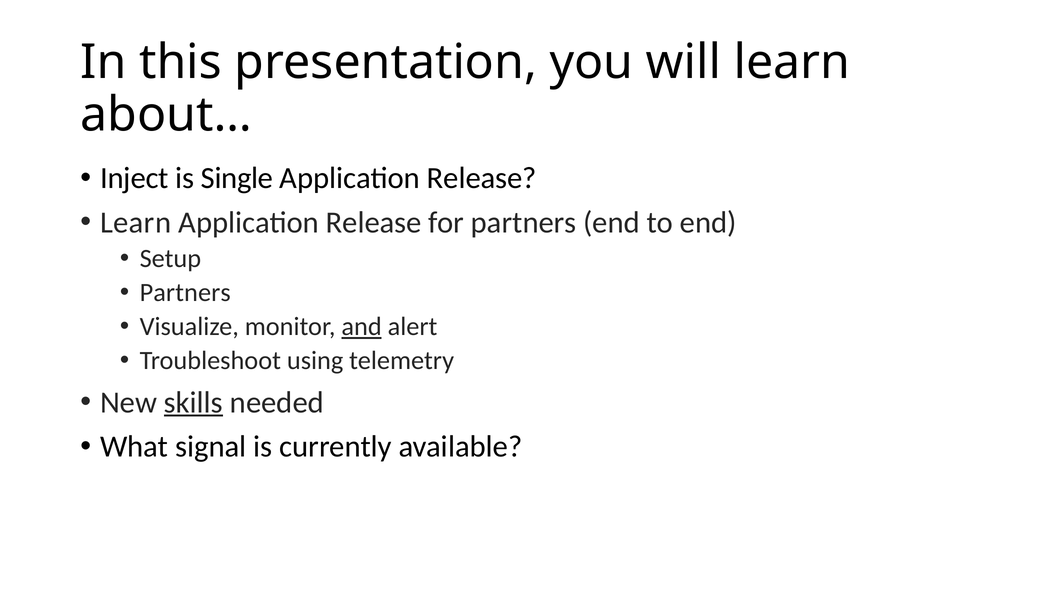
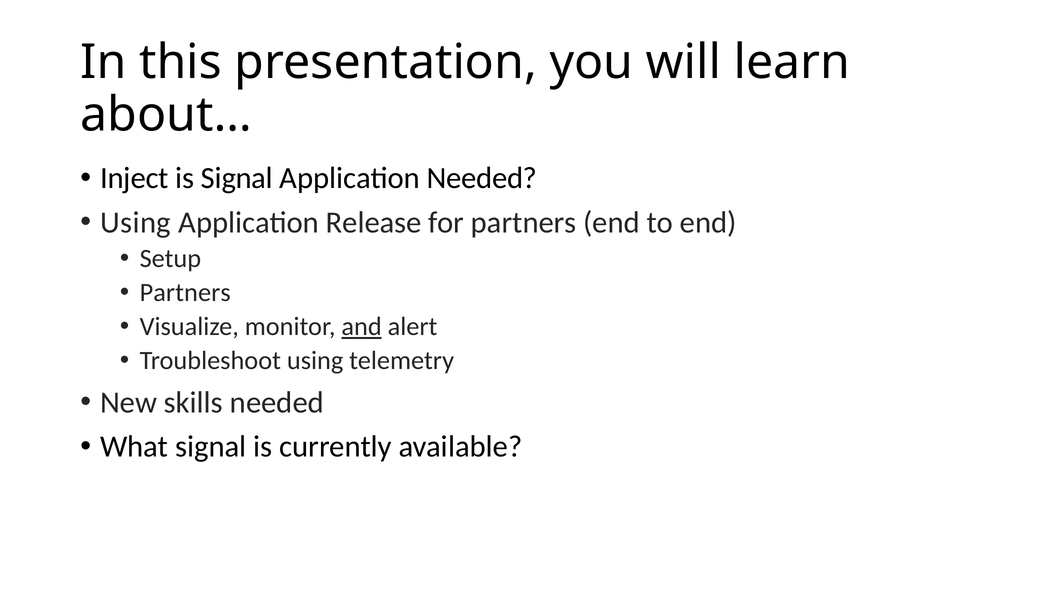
is Single: Single -> Signal
Release at (482, 178): Release -> Needed
Learn at (136, 222): Learn -> Using
skills underline: present -> none
